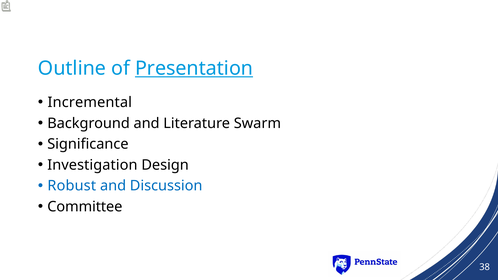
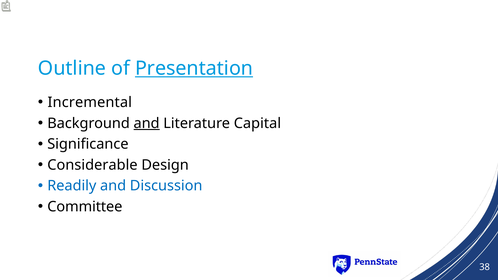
and at (147, 123) underline: none -> present
Swarm: Swarm -> Capital
Investigation: Investigation -> Considerable
Robust: Robust -> Readily
